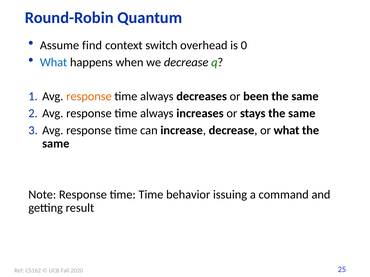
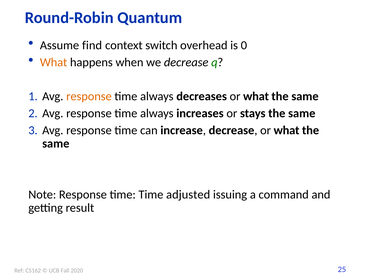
What at (54, 62) colour: blue -> orange
decreases or been: been -> what
behavior: behavior -> adjusted
